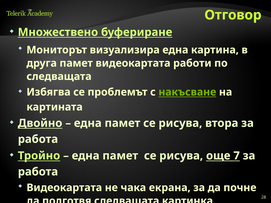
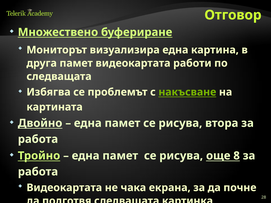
7: 7 -> 8
